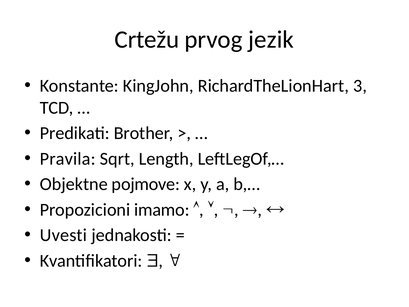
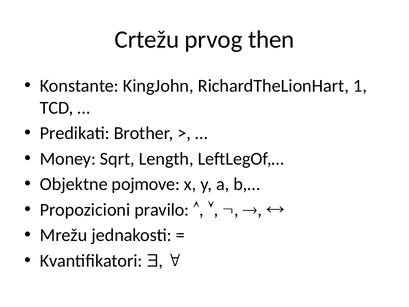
jezik: jezik -> then
3: 3 -> 1
Pravila: Pravila -> Money
imamo: imamo -> pravilo
Uvesti: Uvesti -> Mrežu
